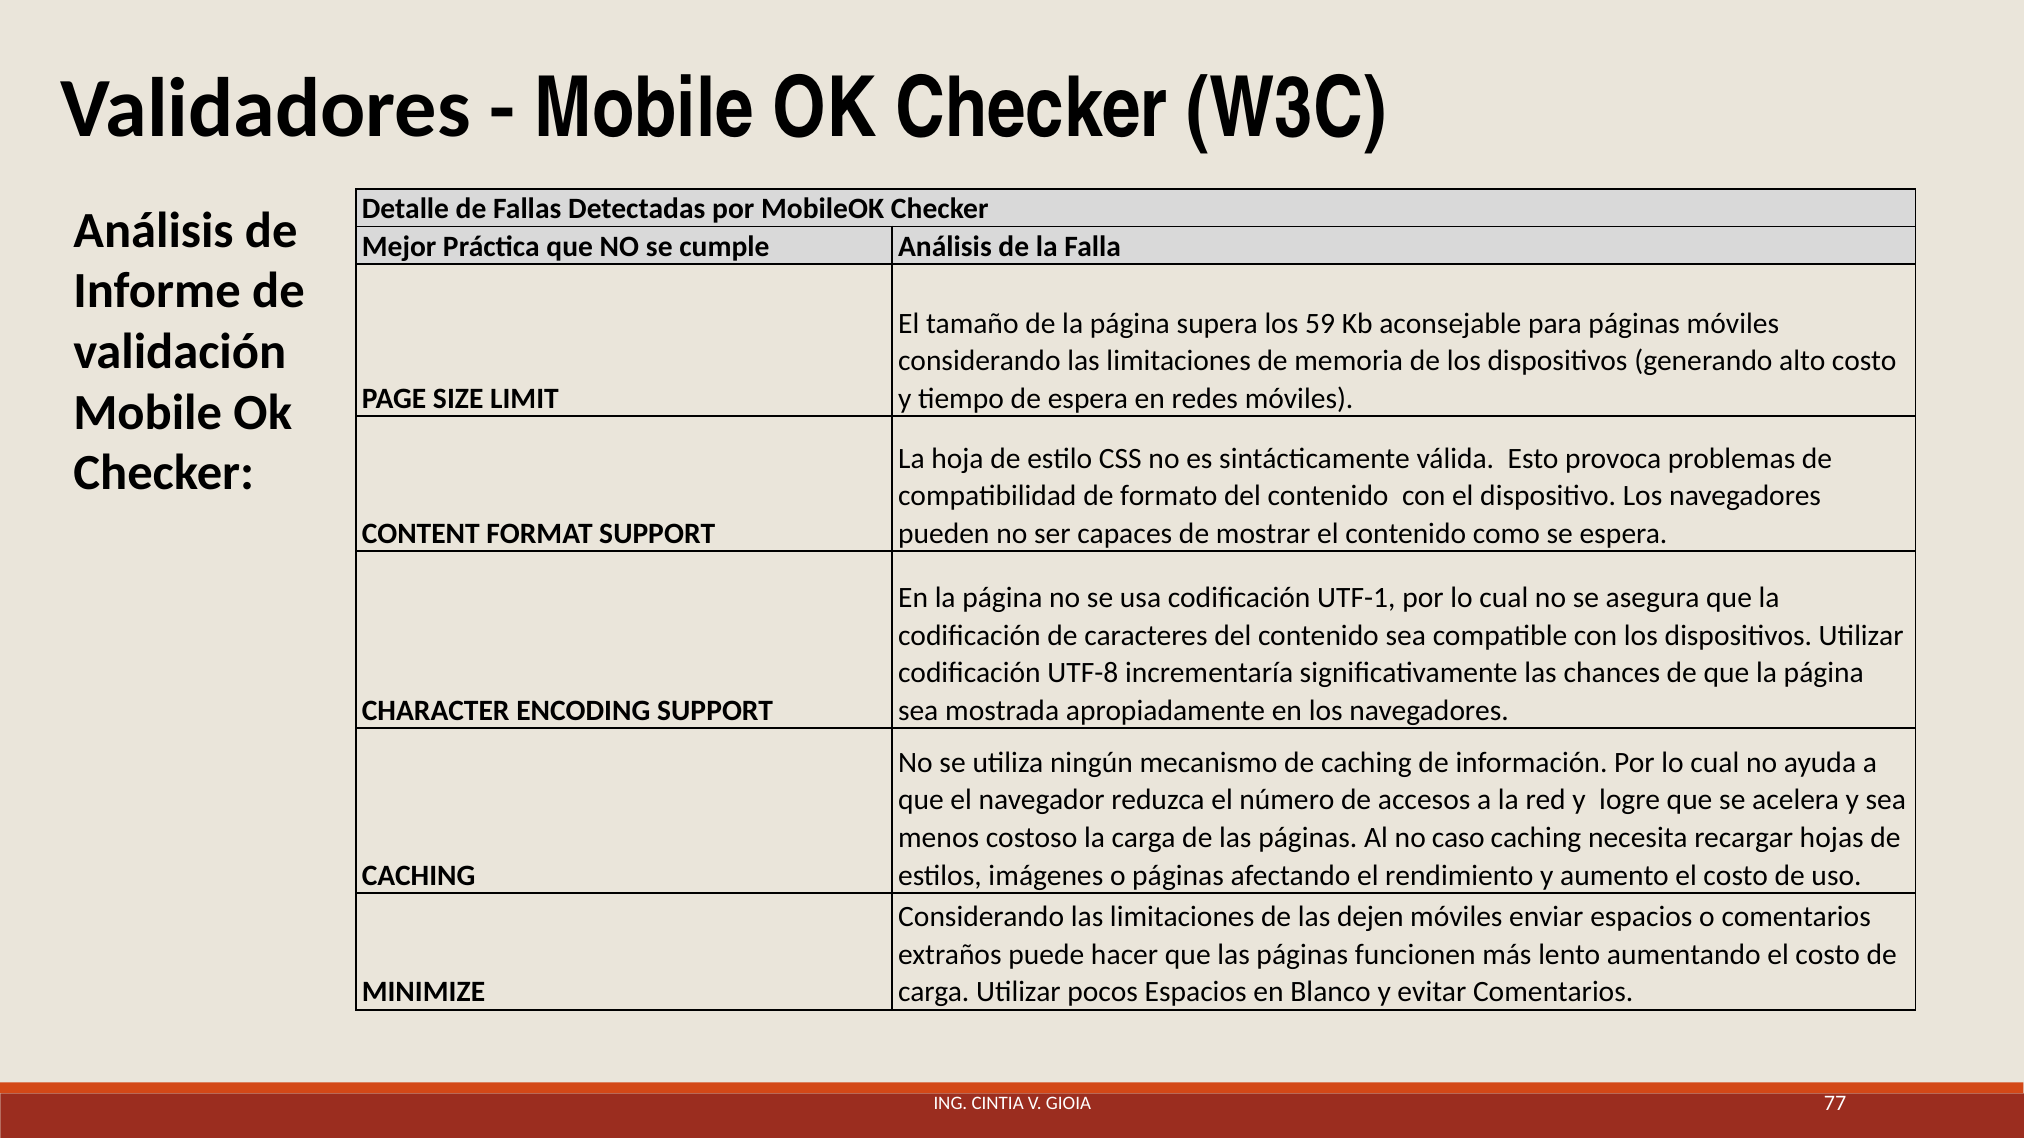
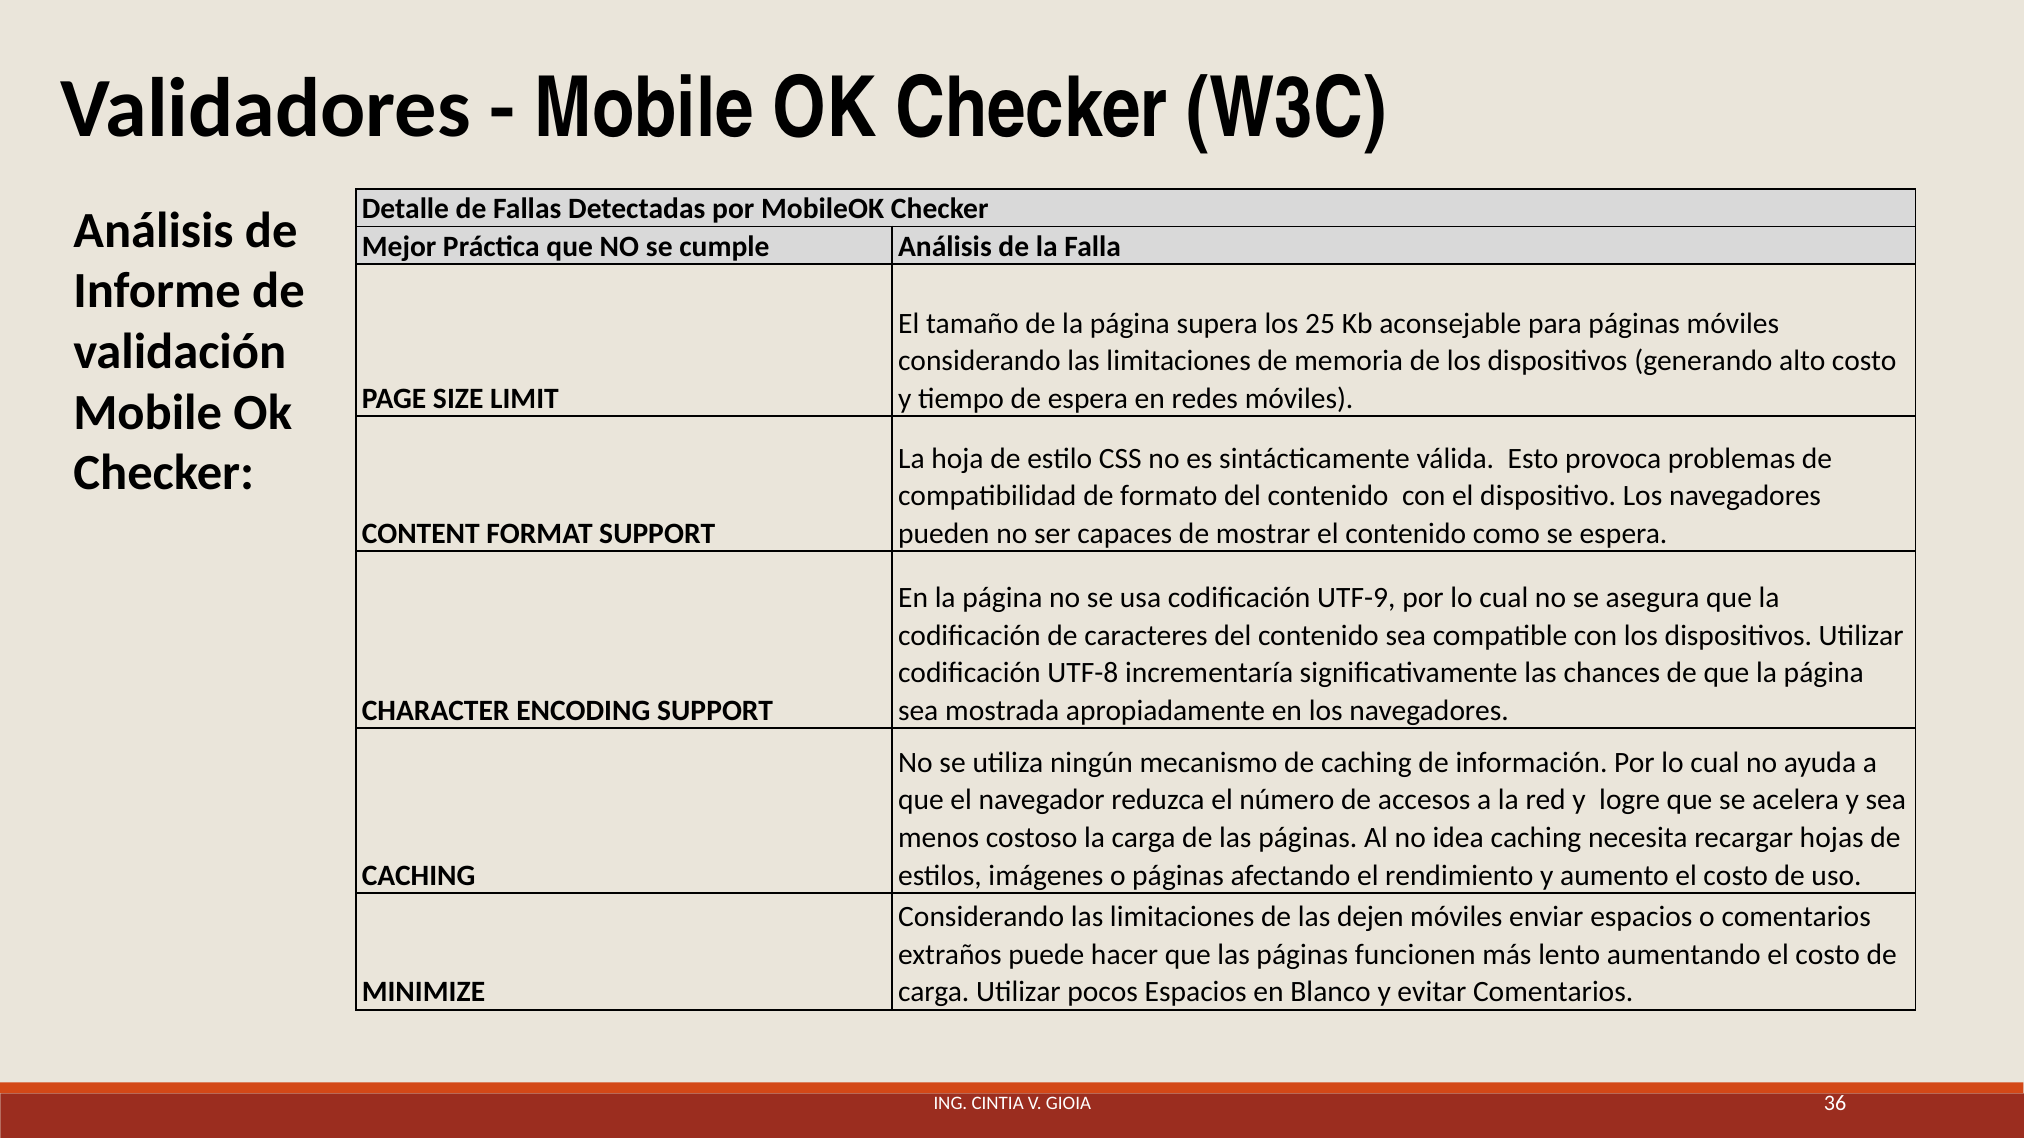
59: 59 -> 25
UTF-1: UTF-1 -> UTF-9
caso: caso -> idea
77: 77 -> 36
